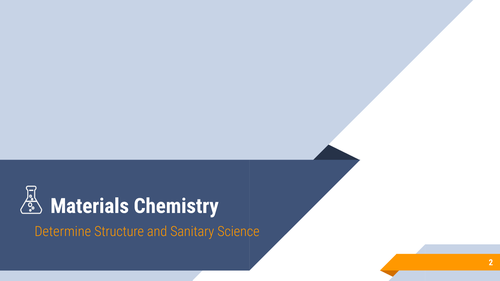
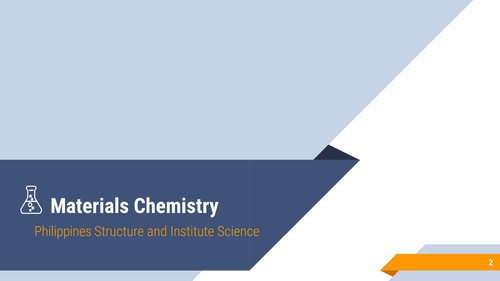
Determine: Determine -> Philippines
Sanitary: Sanitary -> Institute
